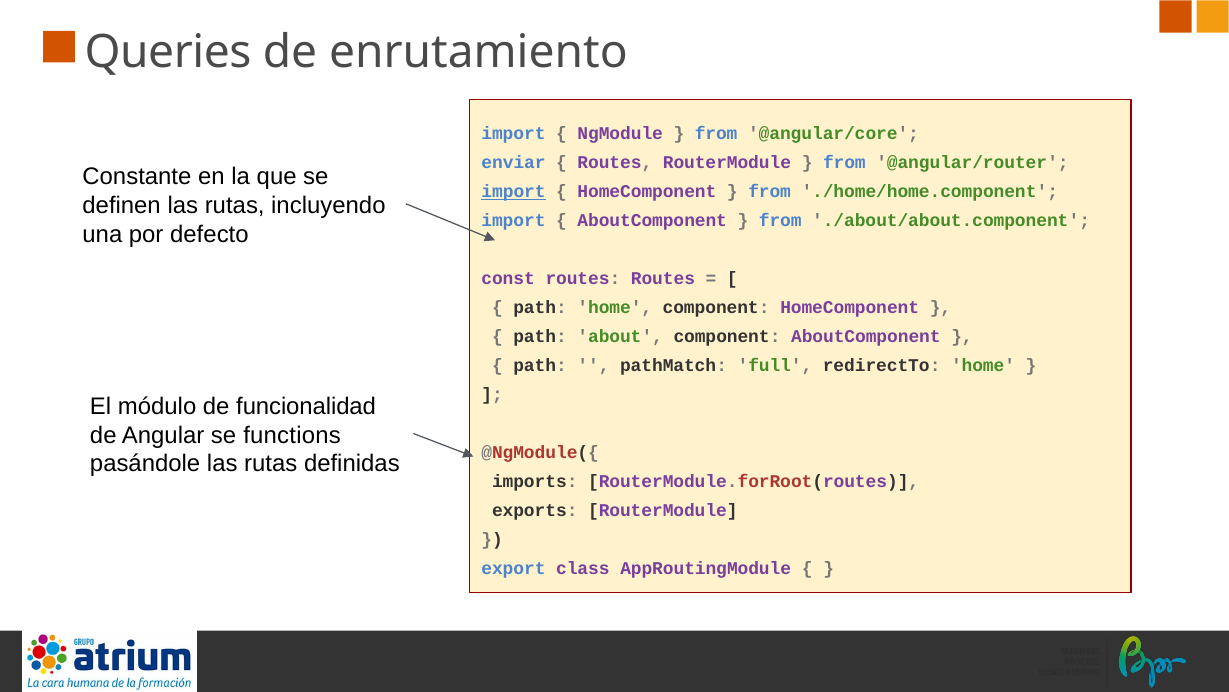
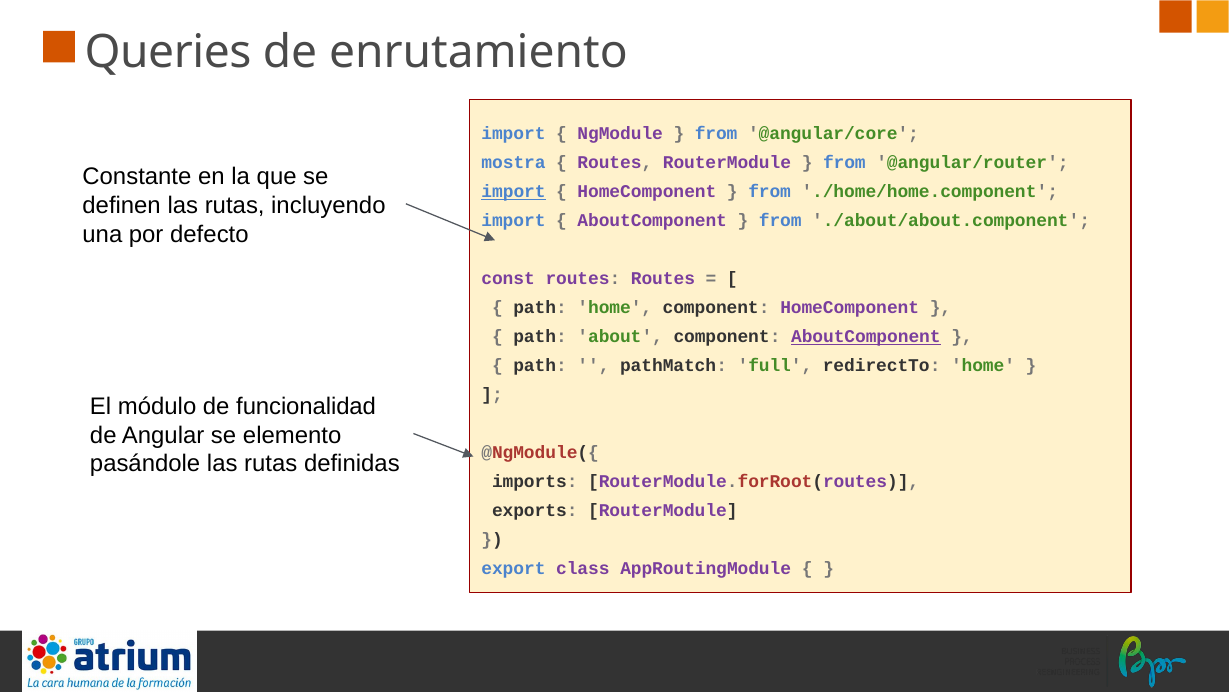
enviar: enviar -> mostra
AboutComponent at (866, 336) underline: none -> present
functions: functions -> elemento
